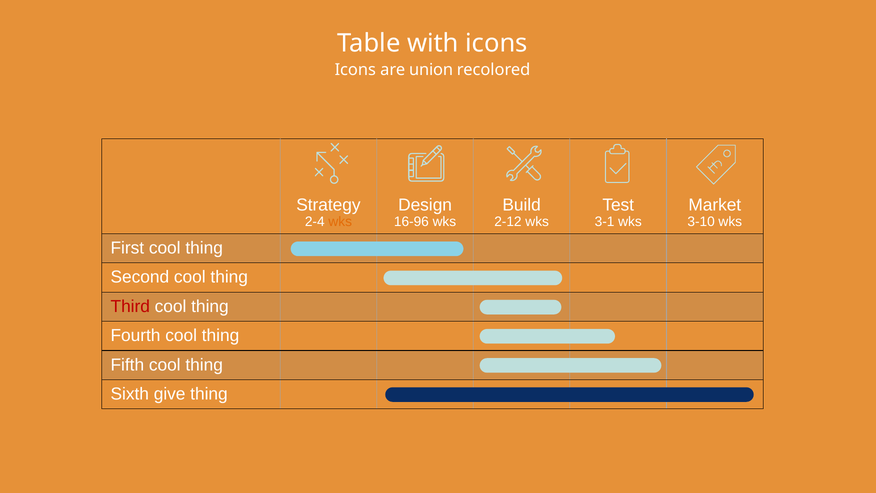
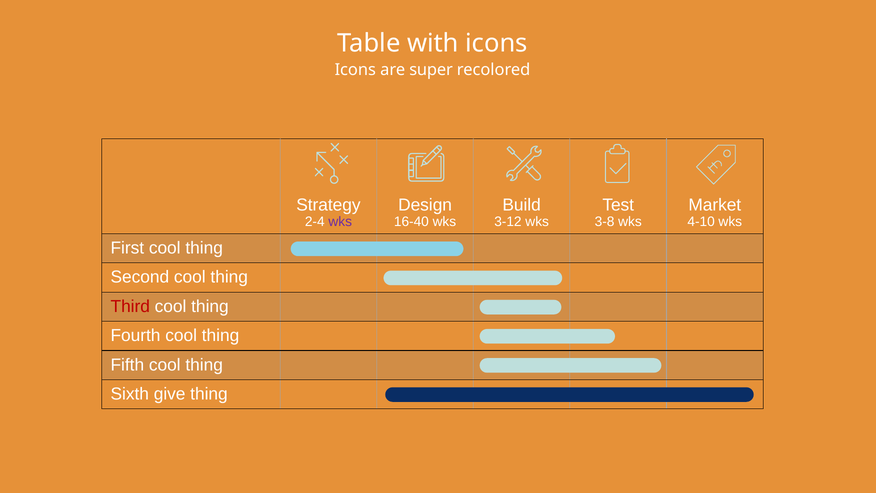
union: union -> super
wks at (340, 222) colour: orange -> purple
16-96: 16-96 -> 16-40
2-12: 2-12 -> 3-12
3-1: 3-1 -> 3-8
3-10: 3-10 -> 4-10
